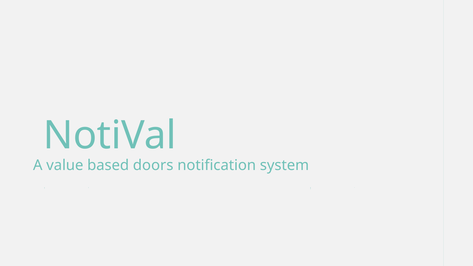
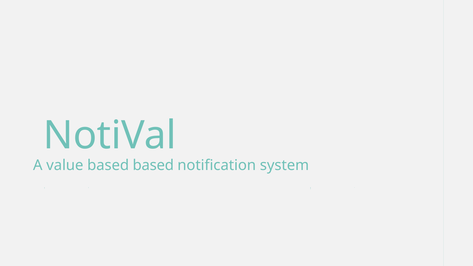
based doors: doors -> based
